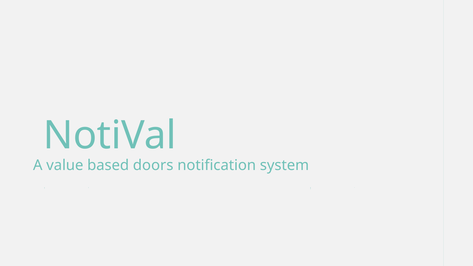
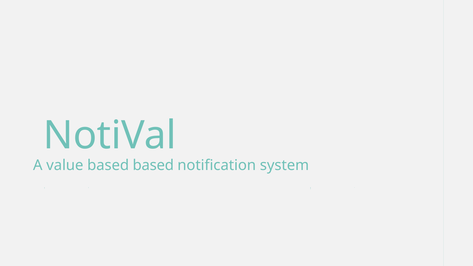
based doors: doors -> based
